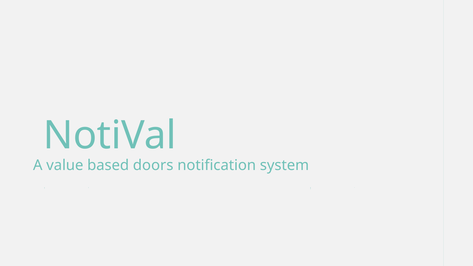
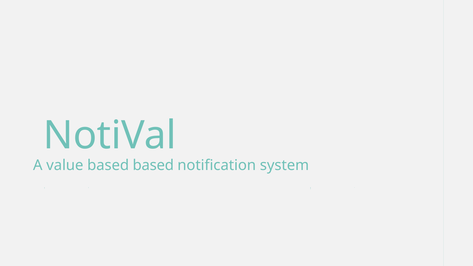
based doors: doors -> based
